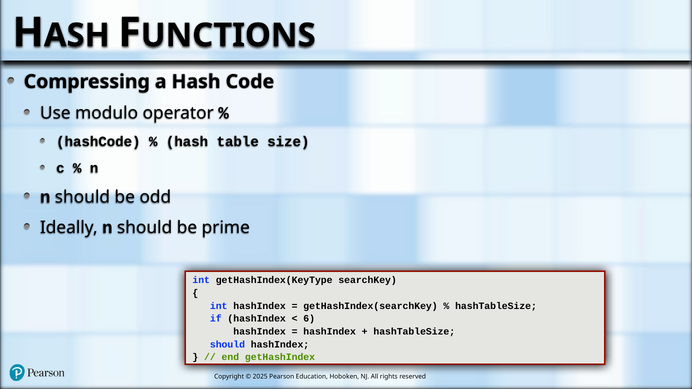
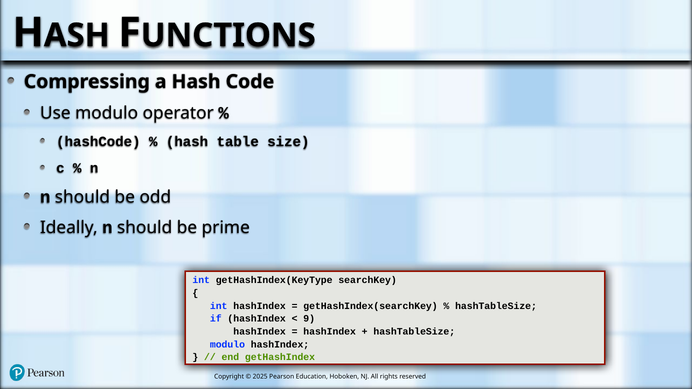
6: 6 -> 9
should at (227, 345): should -> modulo
